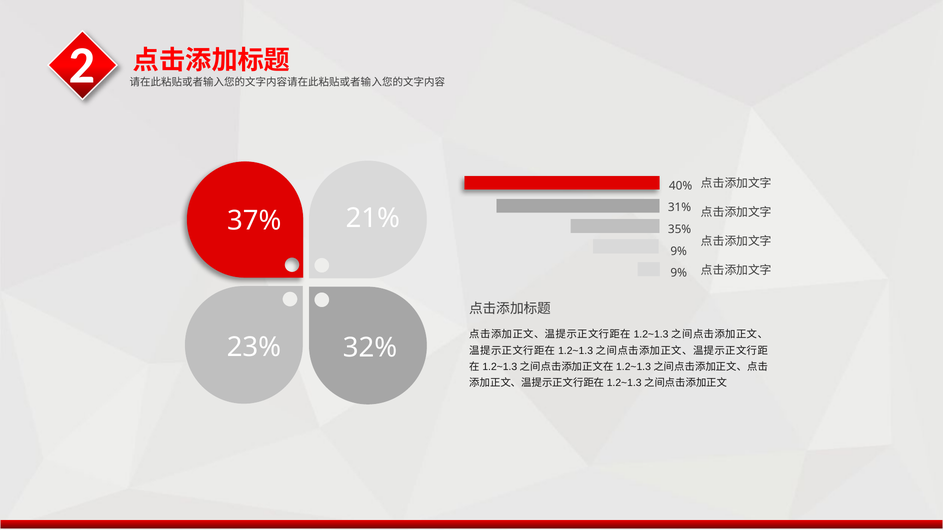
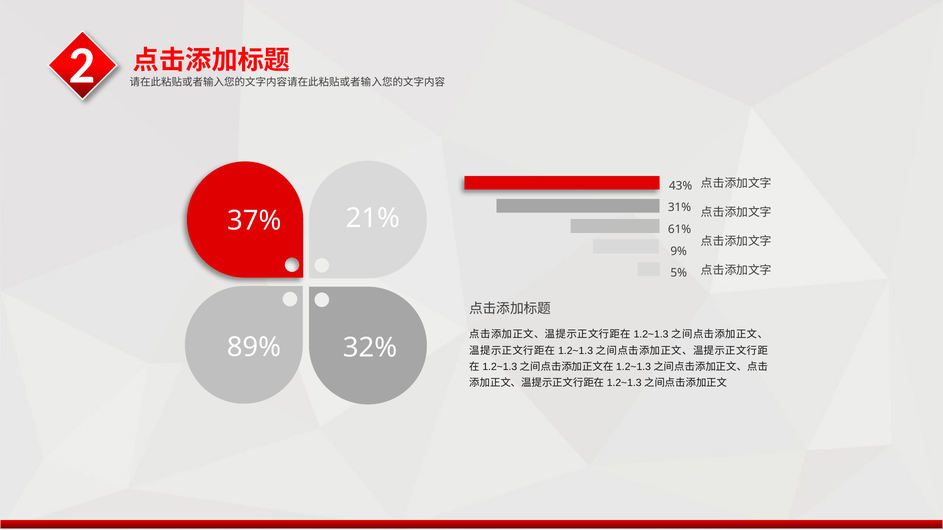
40%: 40% -> 43%
35%: 35% -> 61%
9% at (679, 273): 9% -> 5%
23%: 23% -> 89%
